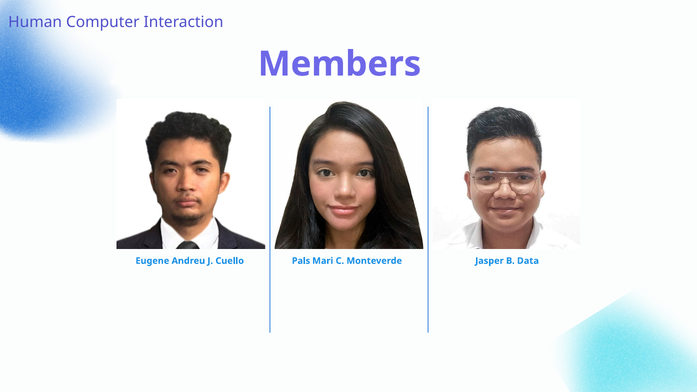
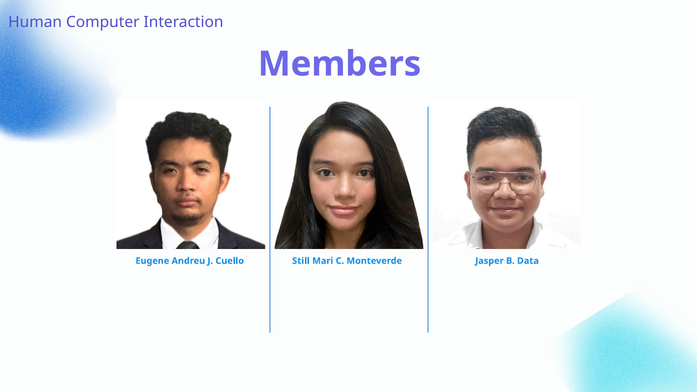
Pals: Pals -> Still
